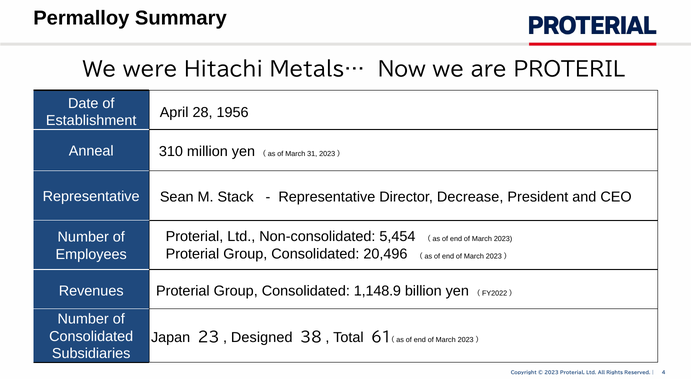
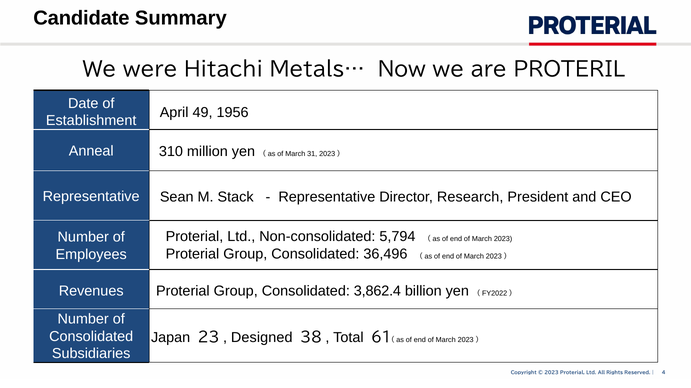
Permalloy: Permalloy -> Candidate
28: 28 -> 49
Decrease: Decrease -> Research
5,454: 5,454 -> 5,794
20,496: 20,496 -> 36,496
1,148.9: 1,148.9 -> 3,862.4
